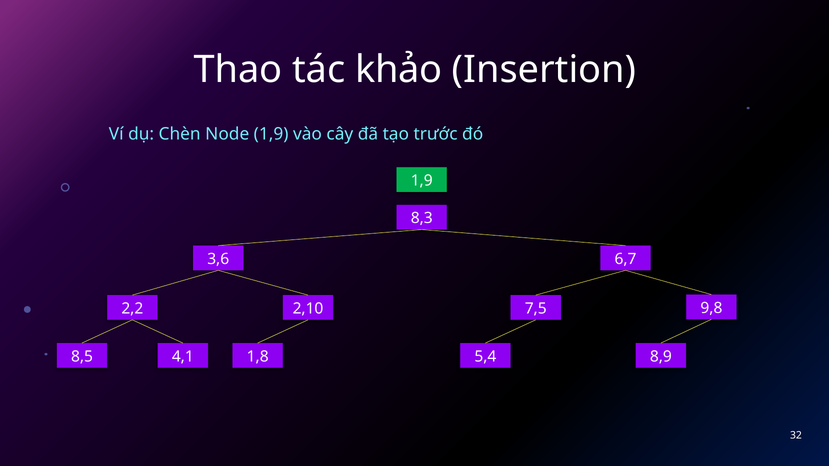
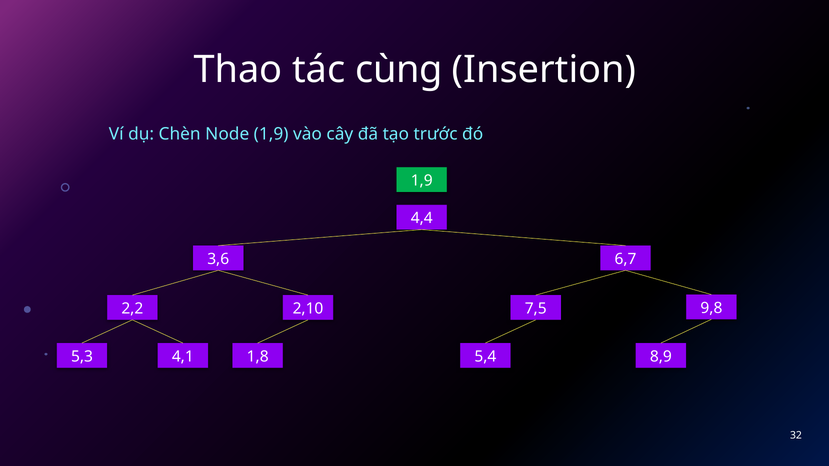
khảo: khảo -> cùng
8,3: 8,3 -> 4,4
8,5: 8,5 -> 5,3
